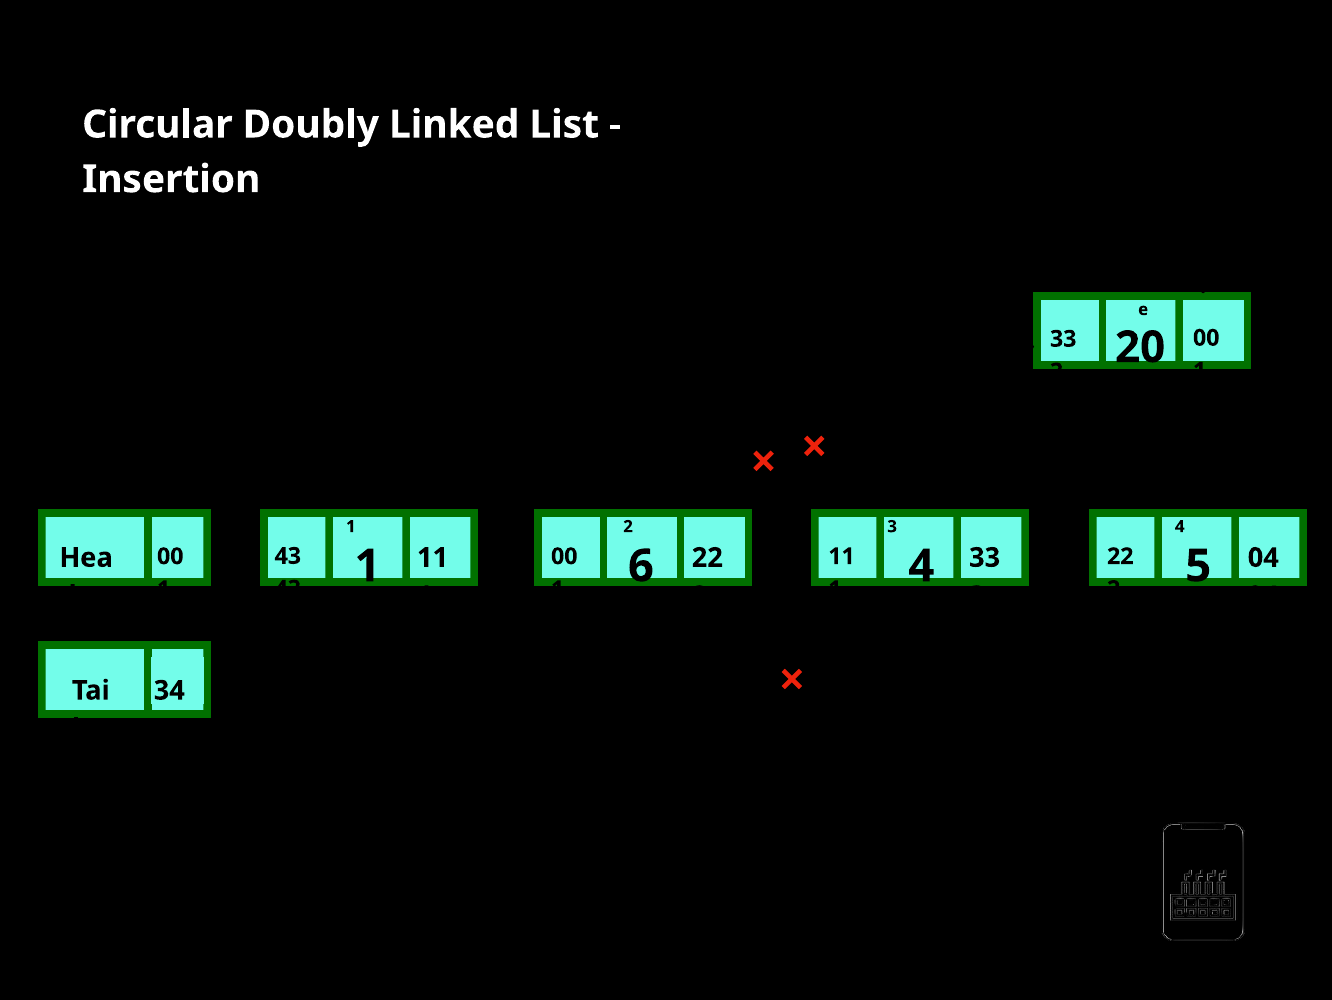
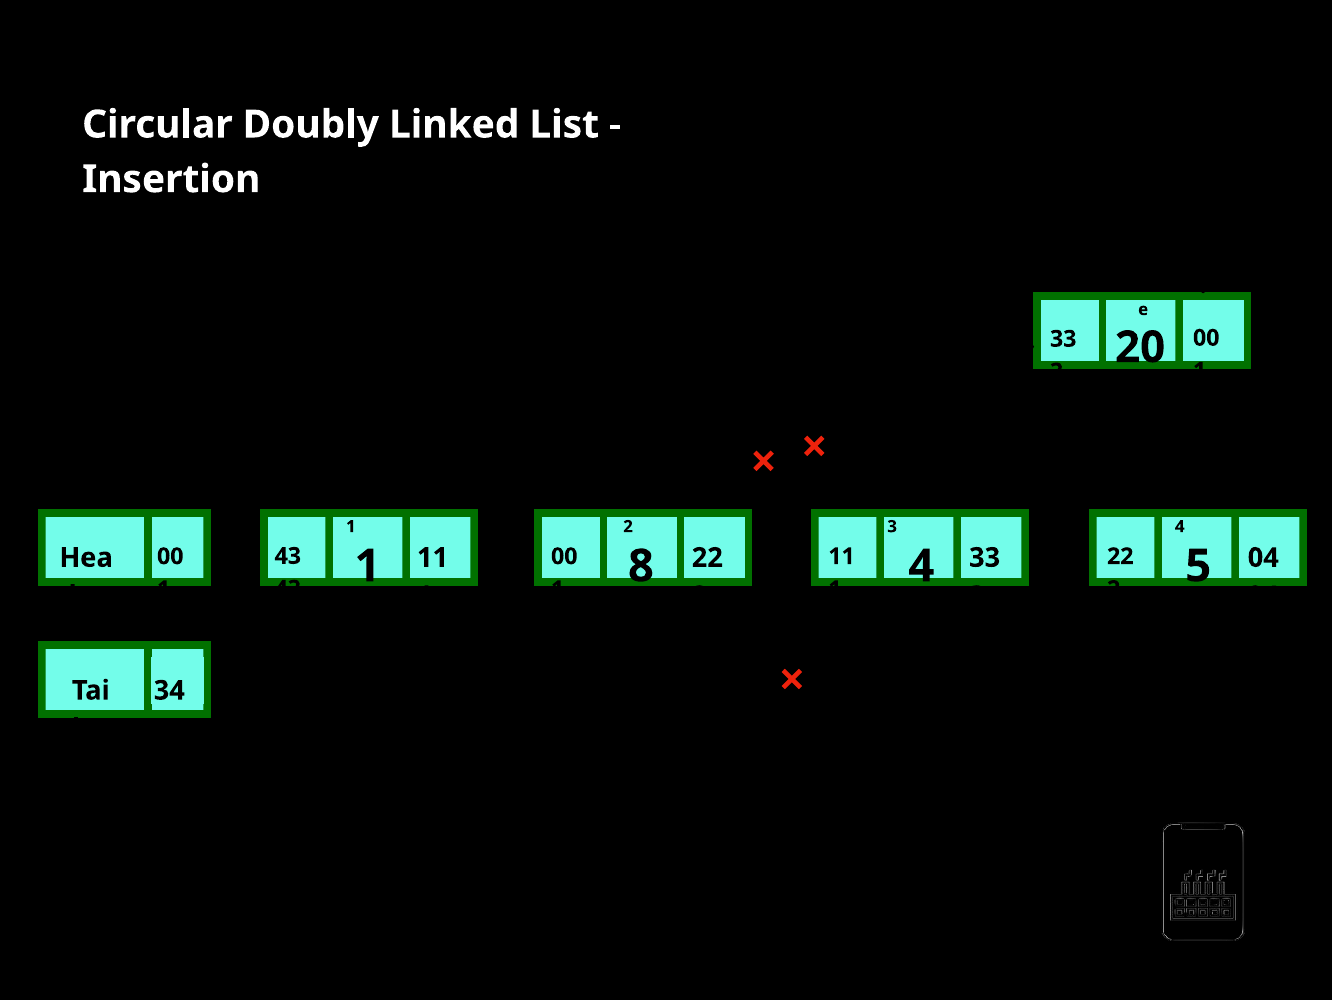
6: 6 -> 8
